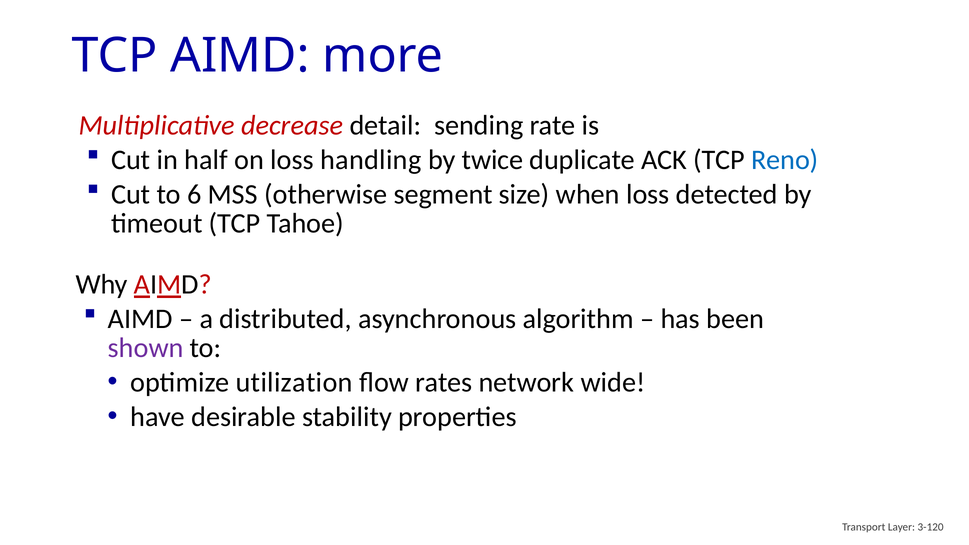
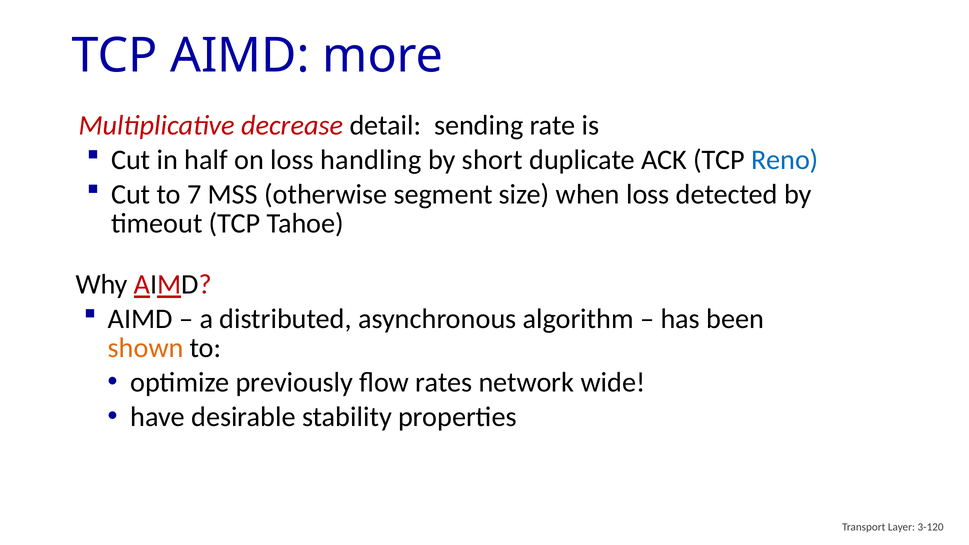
twice: twice -> short
6: 6 -> 7
shown colour: purple -> orange
utilization: utilization -> previously
